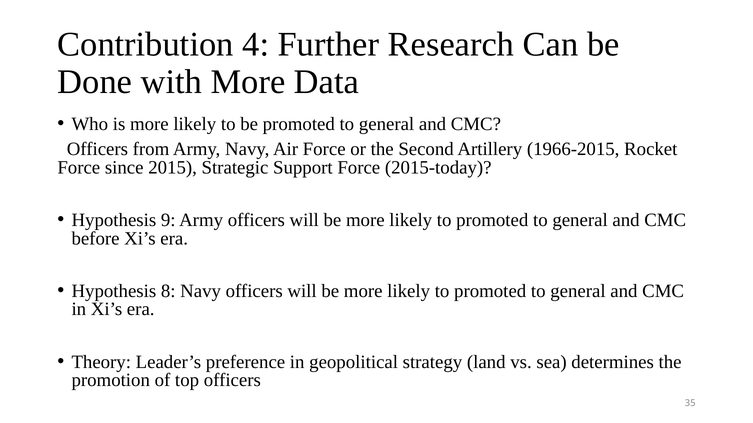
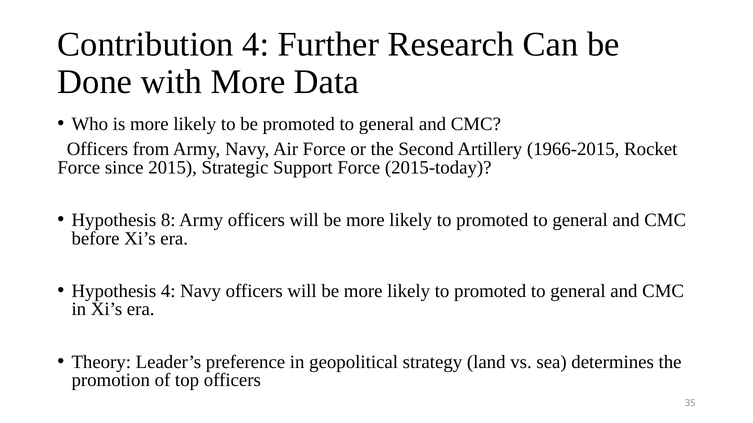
9: 9 -> 8
Hypothesis 8: 8 -> 4
